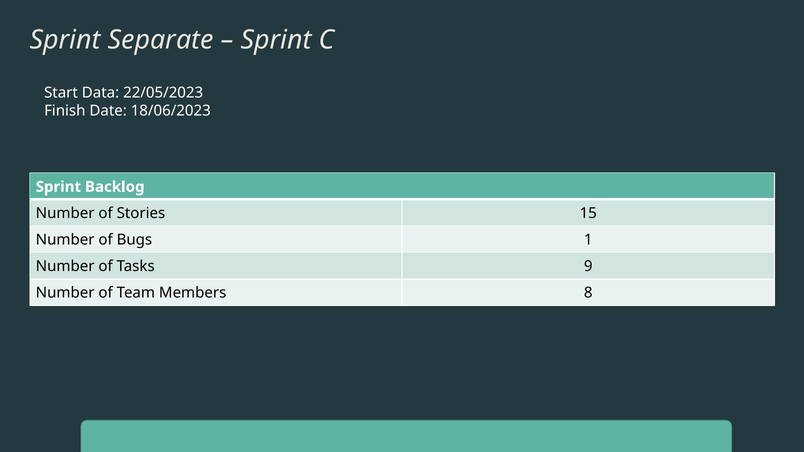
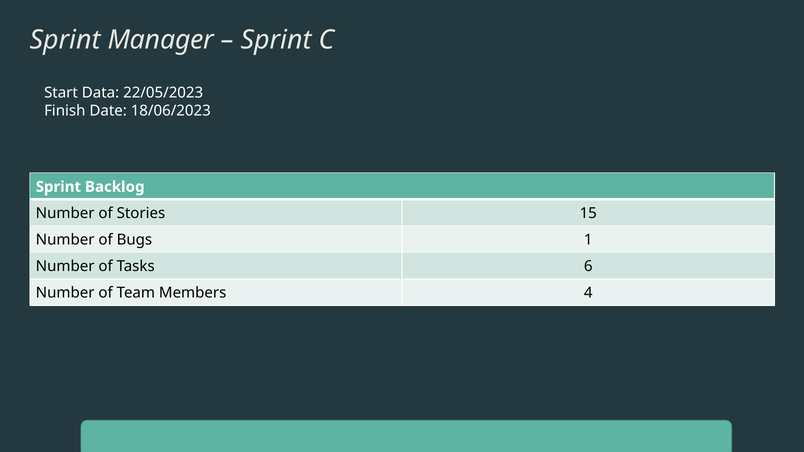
Separate: Separate -> Manager
9: 9 -> 6
8: 8 -> 4
